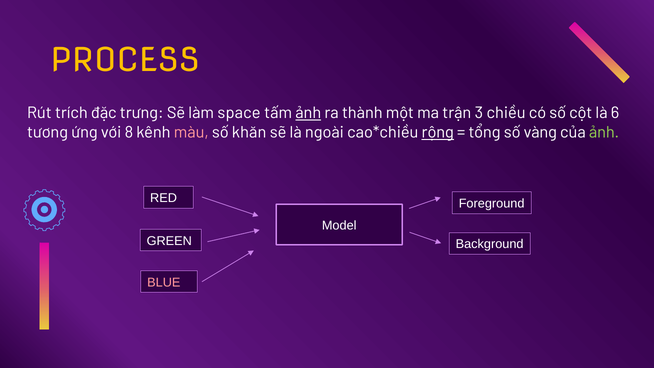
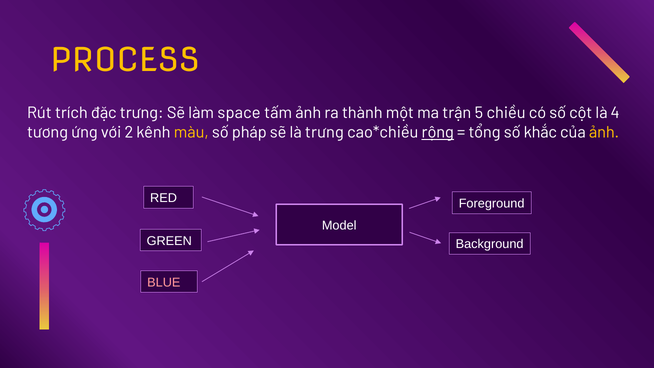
ảnh at (308, 113) underline: present -> none
3: 3 -> 5
6: 6 -> 4
8: 8 -> 2
màu colour: pink -> yellow
khăn: khăn -> pháp
là ngoài: ngoài -> trưng
vàng: vàng -> khắc
ảnh at (604, 133) colour: light green -> yellow
